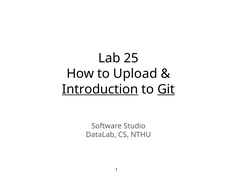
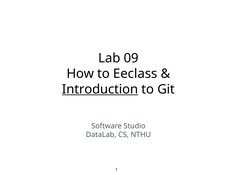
25: 25 -> 09
Upload: Upload -> Eeclass
Git underline: present -> none
